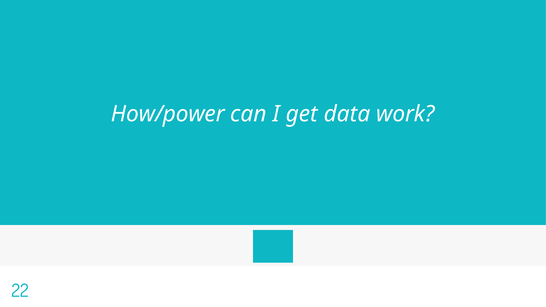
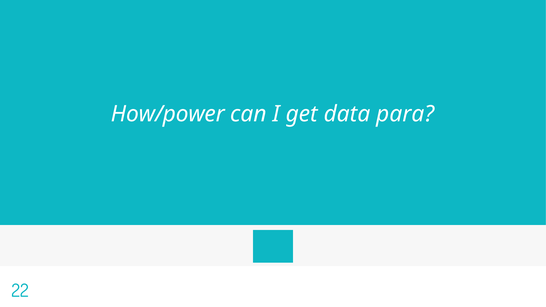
work: work -> para
